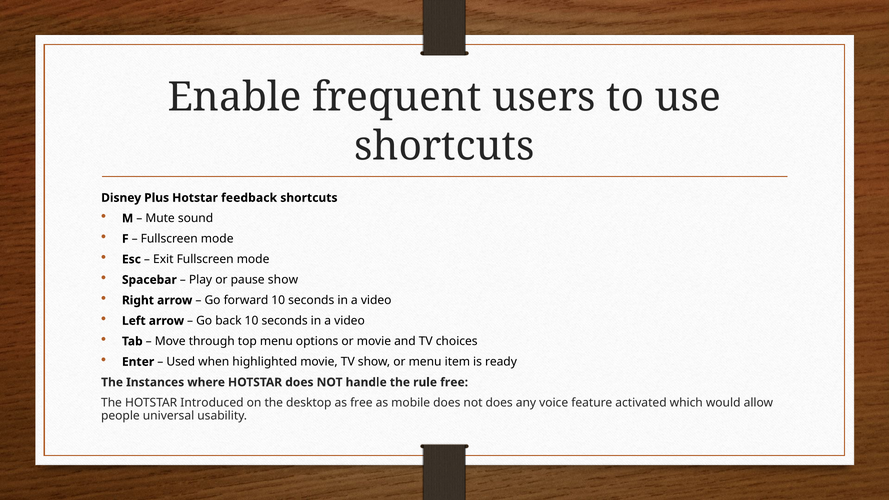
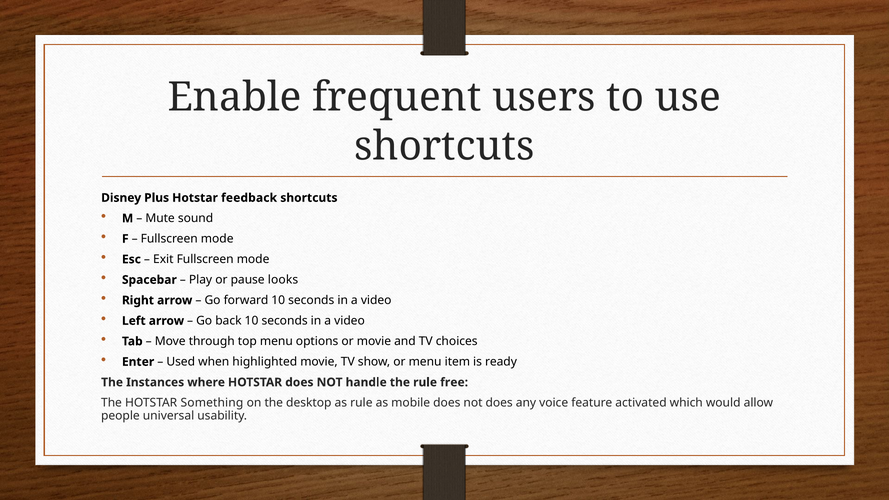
pause show: show -> looks
Introduced: Introduced -> Something
as free: free -> rule
